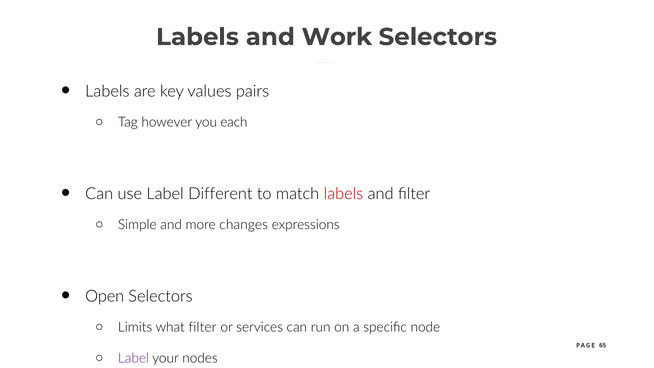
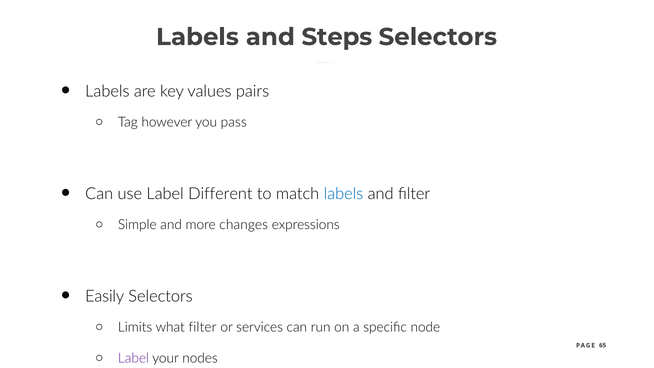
Work: Work -> Steps
each: each -> pass
labels at (343, 194) colour: red -> blue
Open: Open -> Easily
